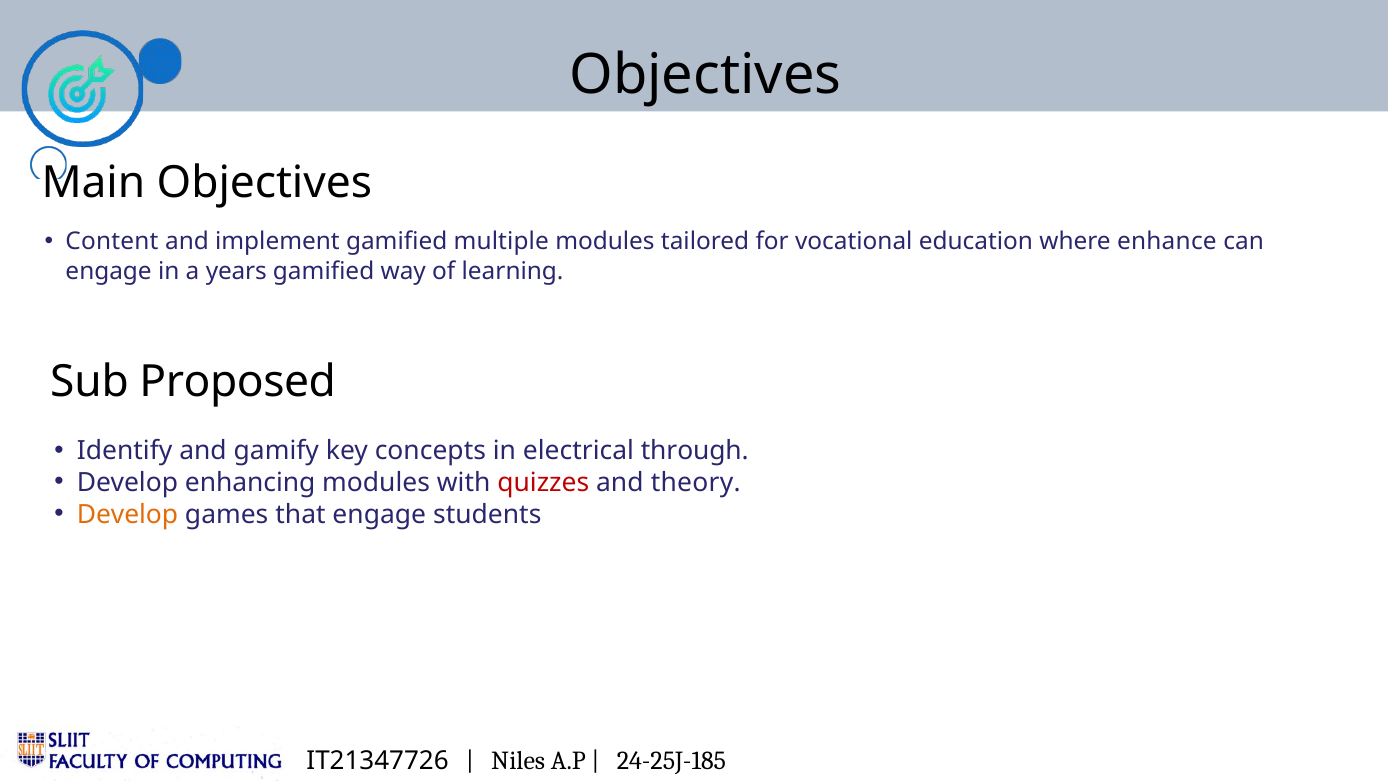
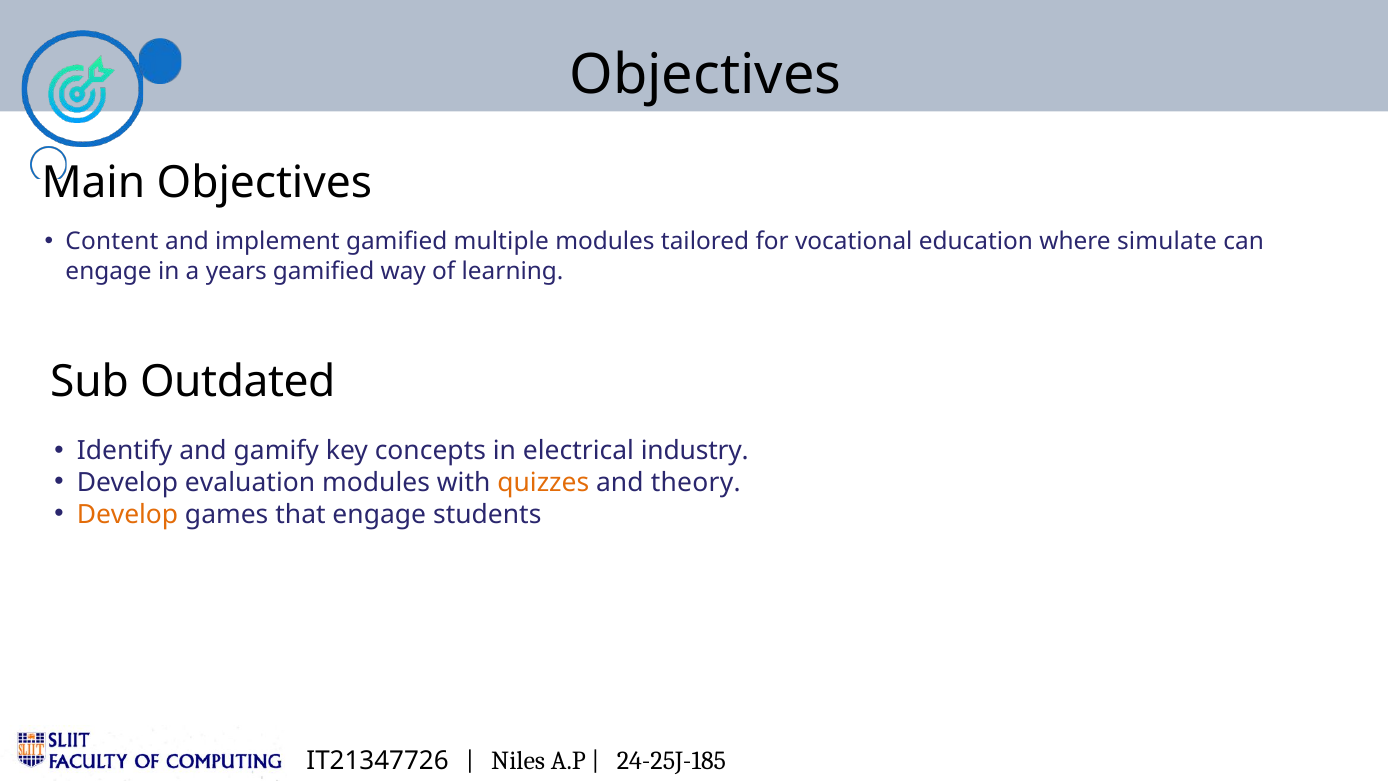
enhance: enhance -> simulate
Proposed: Proposed -> Outdated
through: through -> industry
enhancing: enhancing -> evaluation
quizzes colour: red -> orange
